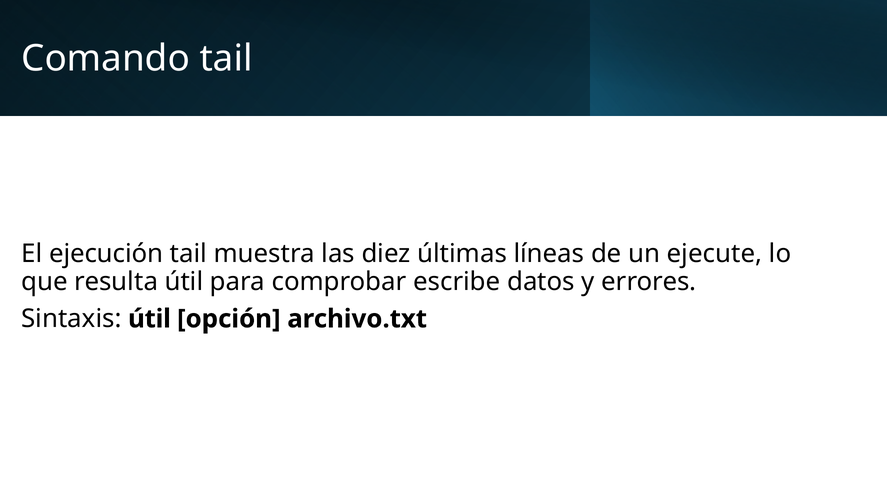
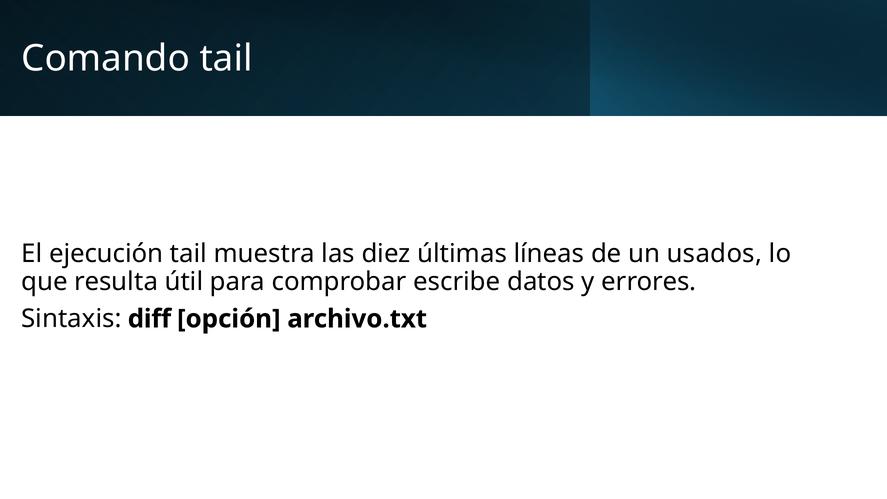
ejecute: ejecute -> usados
Sintaxis útil: útil -> diff
